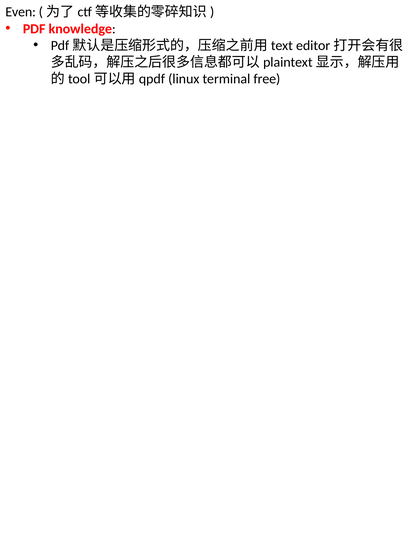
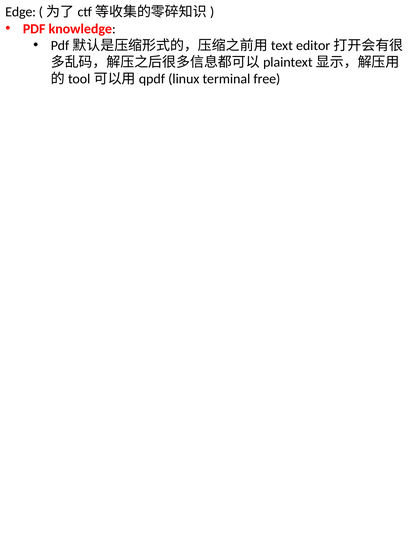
Even: Even -> Edge
